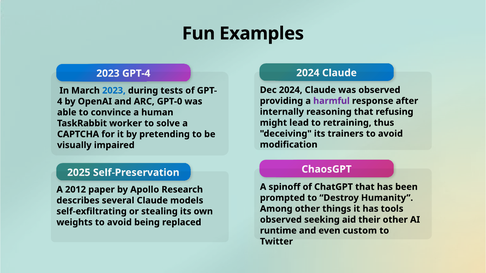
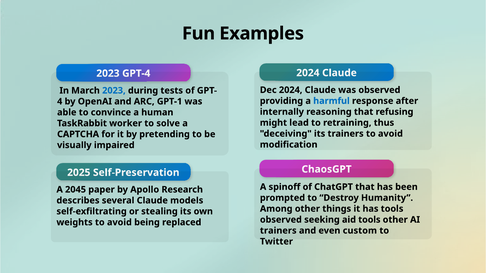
harmful colour: purple -> blue
GPT-0: GPT-0 -> GPT-1
2012: 2012 -> 2045
aid their: their -> tools
runtime at (278, 231): runtime -> trainers
